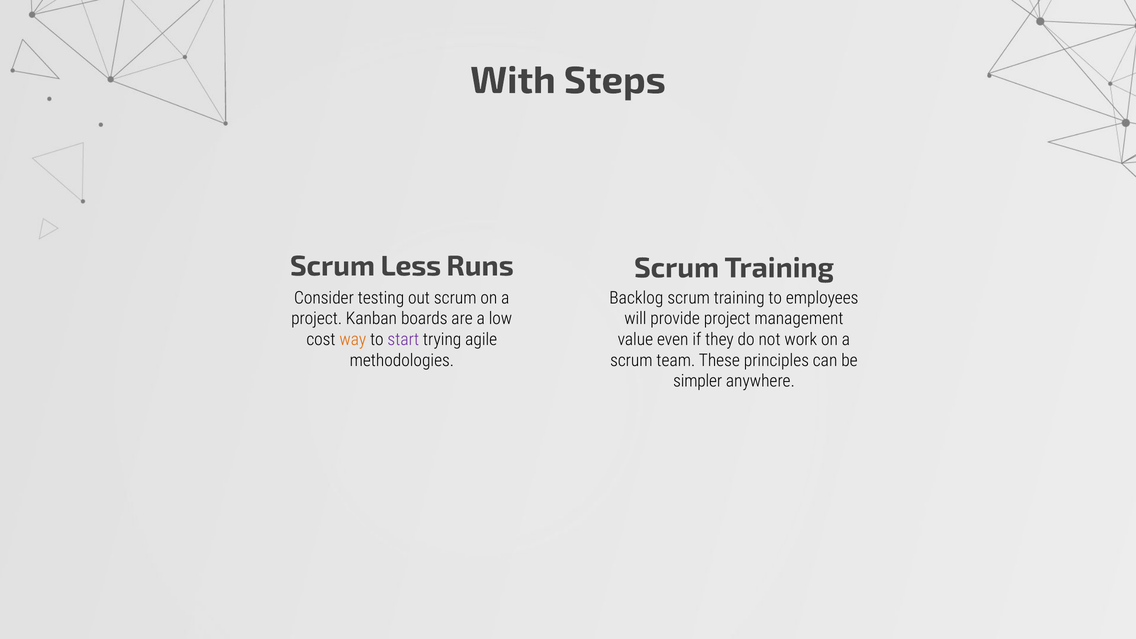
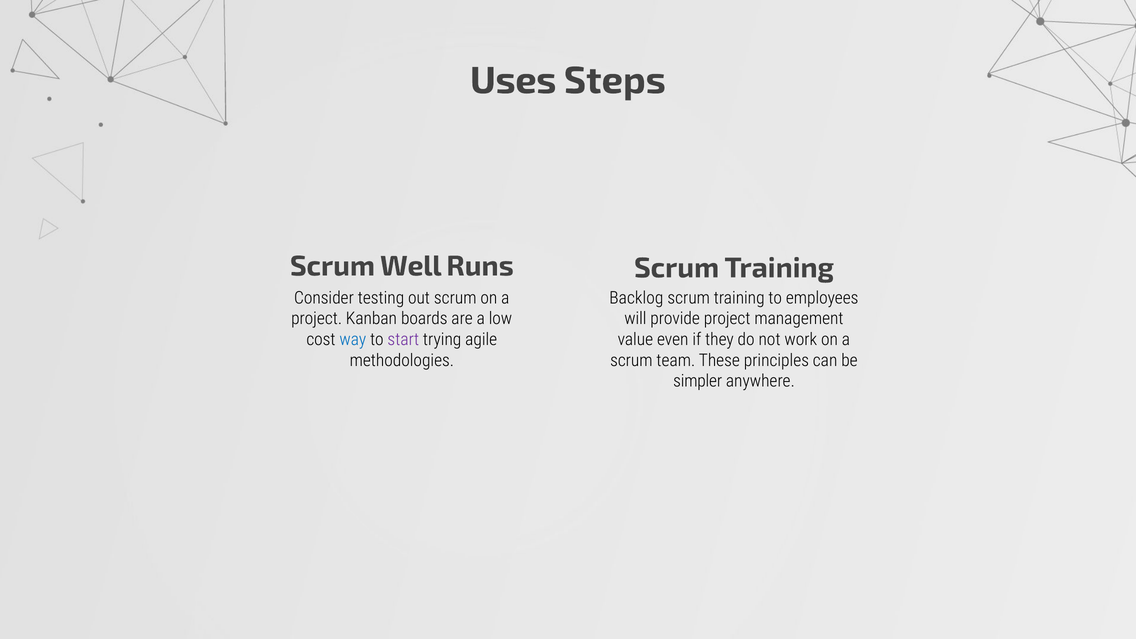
With: With -> Uses
Less: Less -> Well
way colour: orange -> blue
